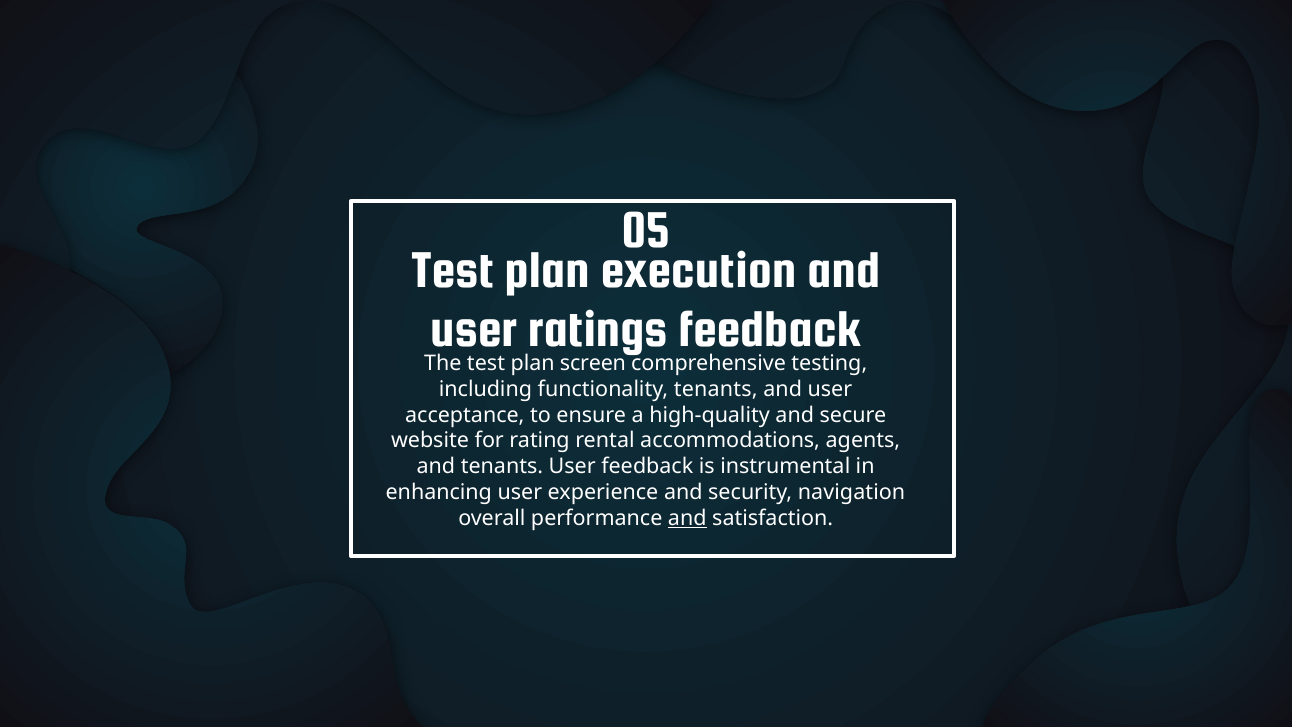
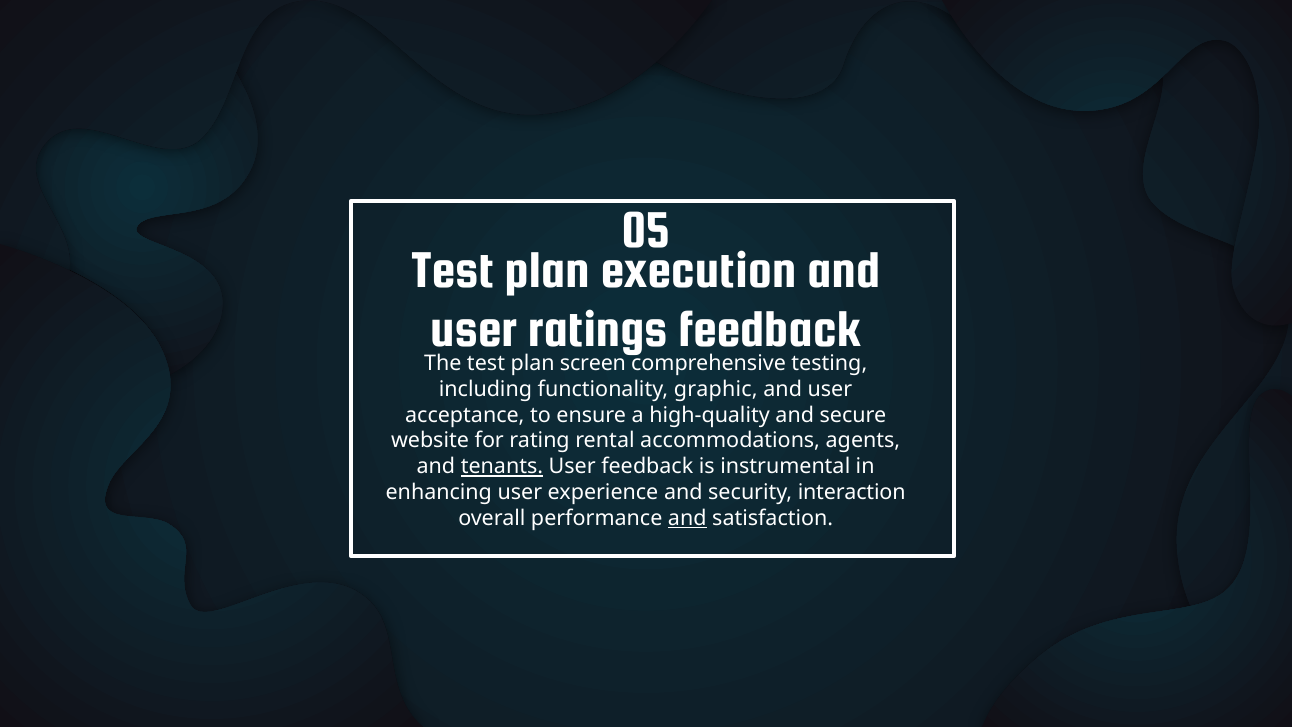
functionality tenants: tenants -> graphic
tenants at (502, 466) underline: none -> present
navigation: navigation -> interaction
